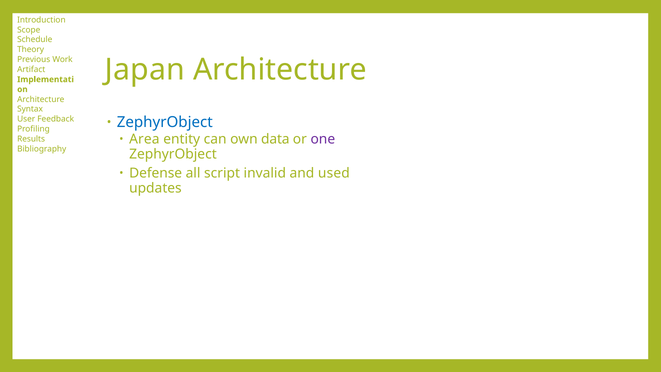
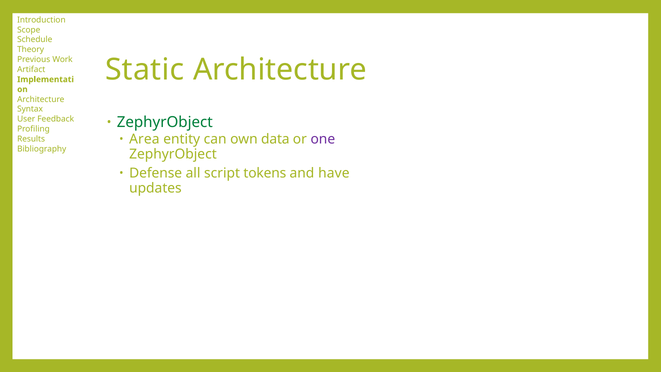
Japan: Japan -> Static
ZephyrObject at (165, 122) colour: blue -> green
invalid: invalid -> tokens
used: used -> have
